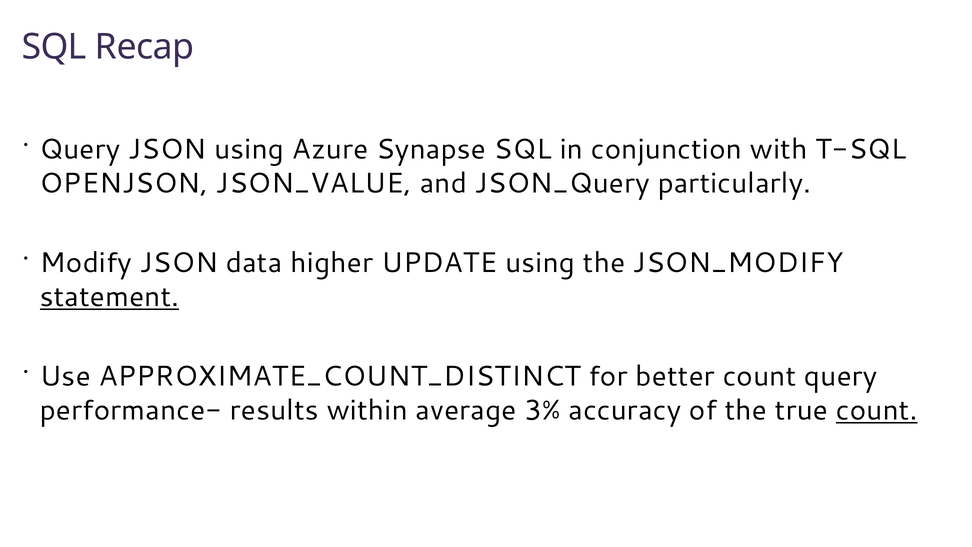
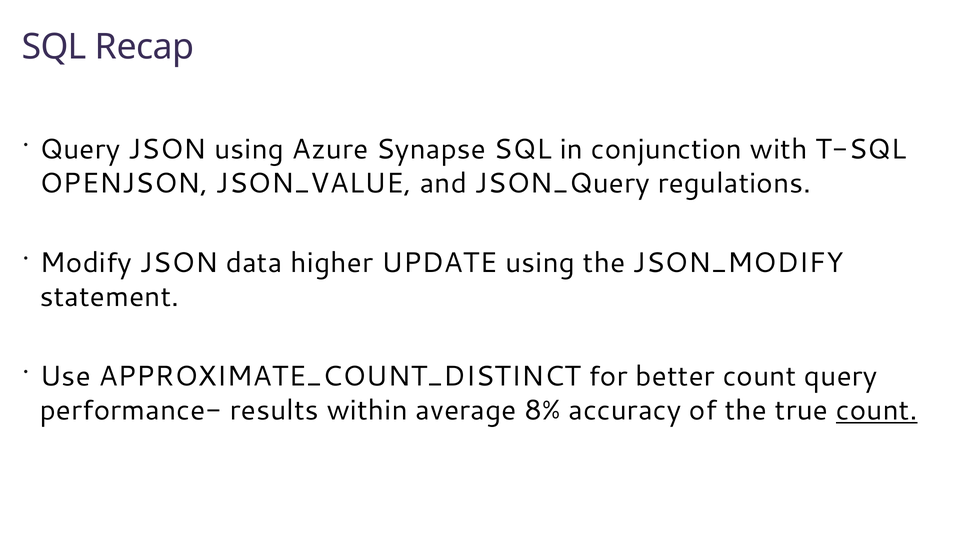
particularly: particularly -> regulations
statement underline: present -> none
3%: 3% -> 8%
